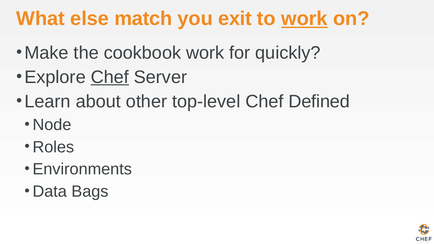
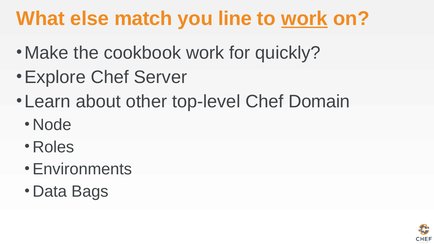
exit: exit -> line
Chef at (110, 77) underline: present -> none
Defined: Defined -> Domain
